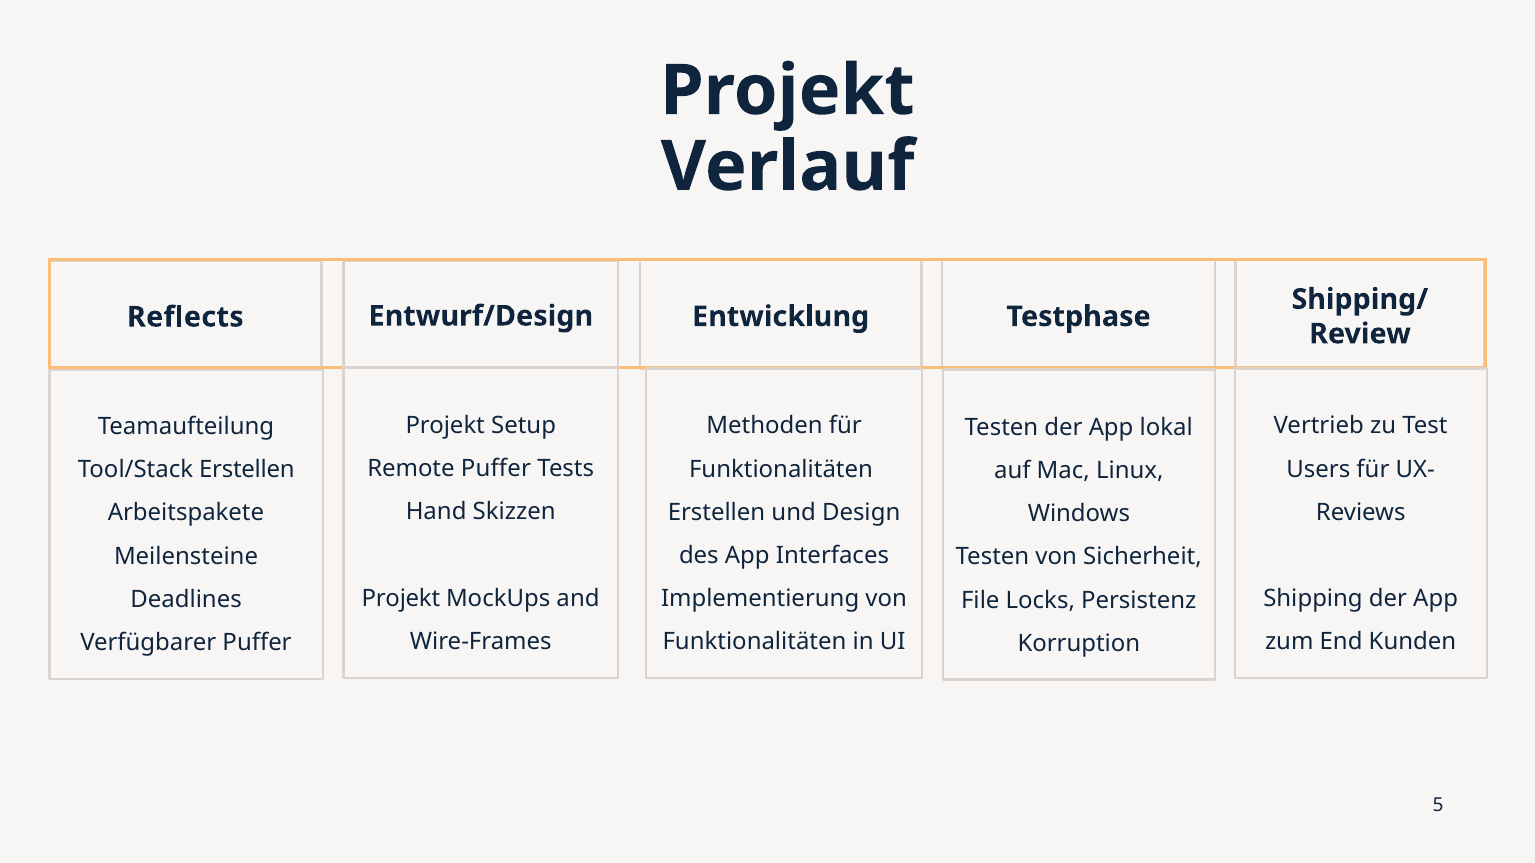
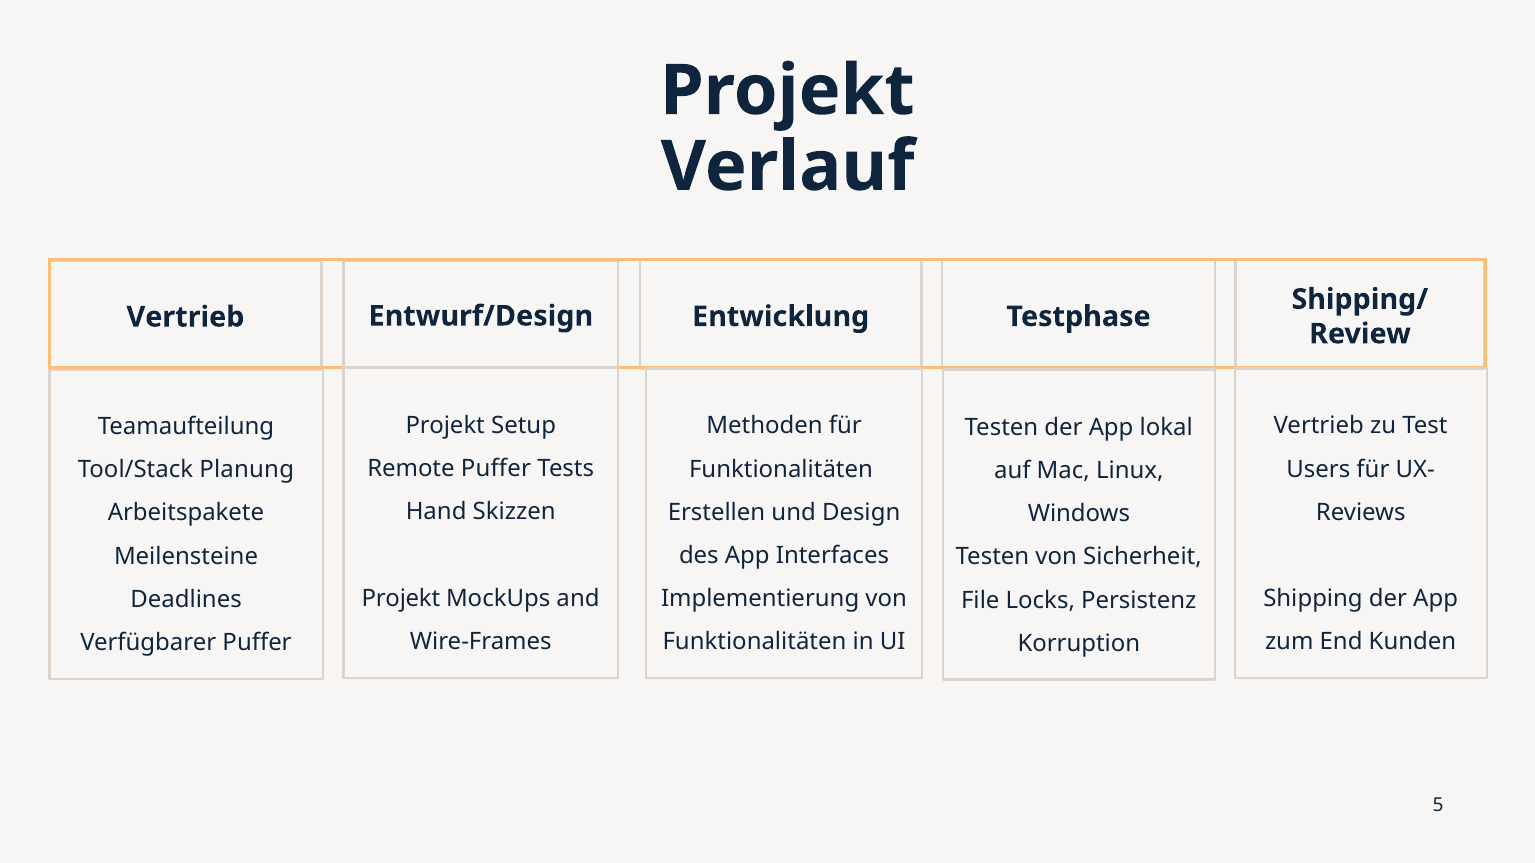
Reflects at (185, 317): Reflects -> Vertrieb
Tool/Stack Erstellen: Erstellen -> Planung
